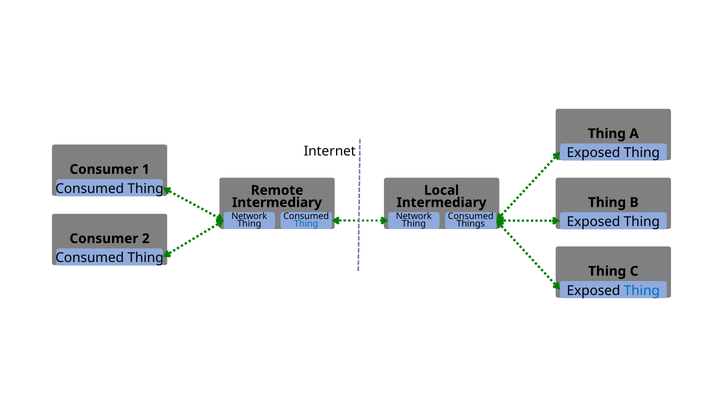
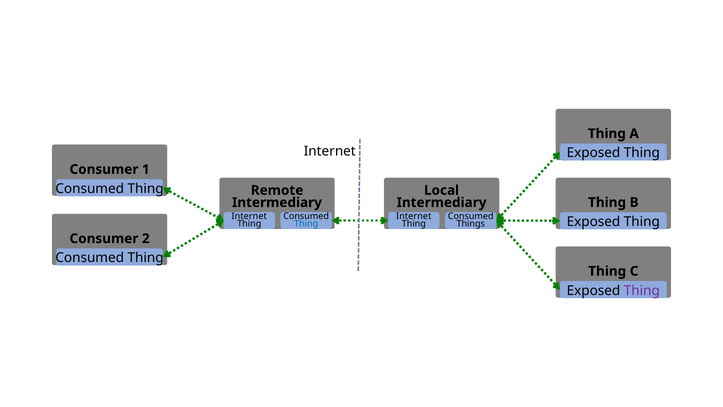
Network at (249, 216): Network -> Internet
Network at (414, 216): Network -> Internet
Thing at (642, 290) colour: blue -> purple
